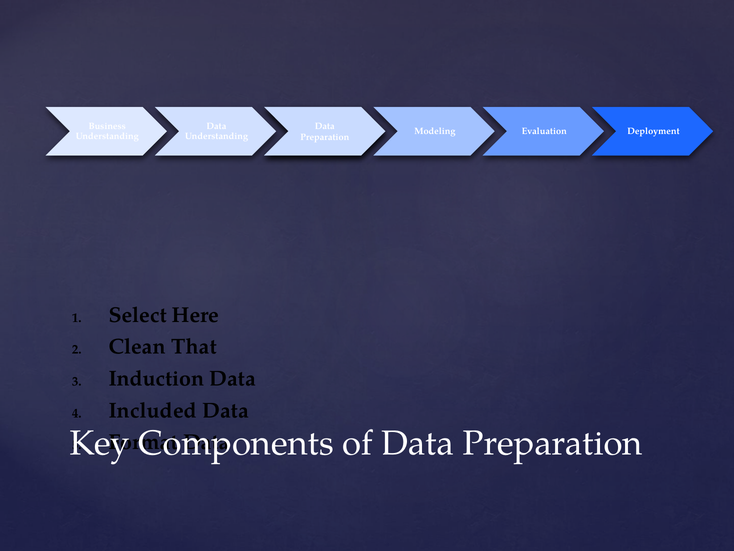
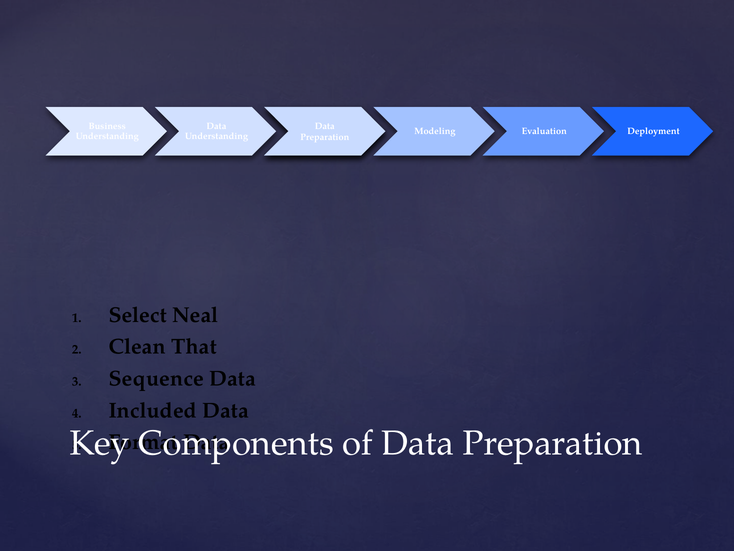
Here: Here -> Neal
Induction: Induction -> Sequence
